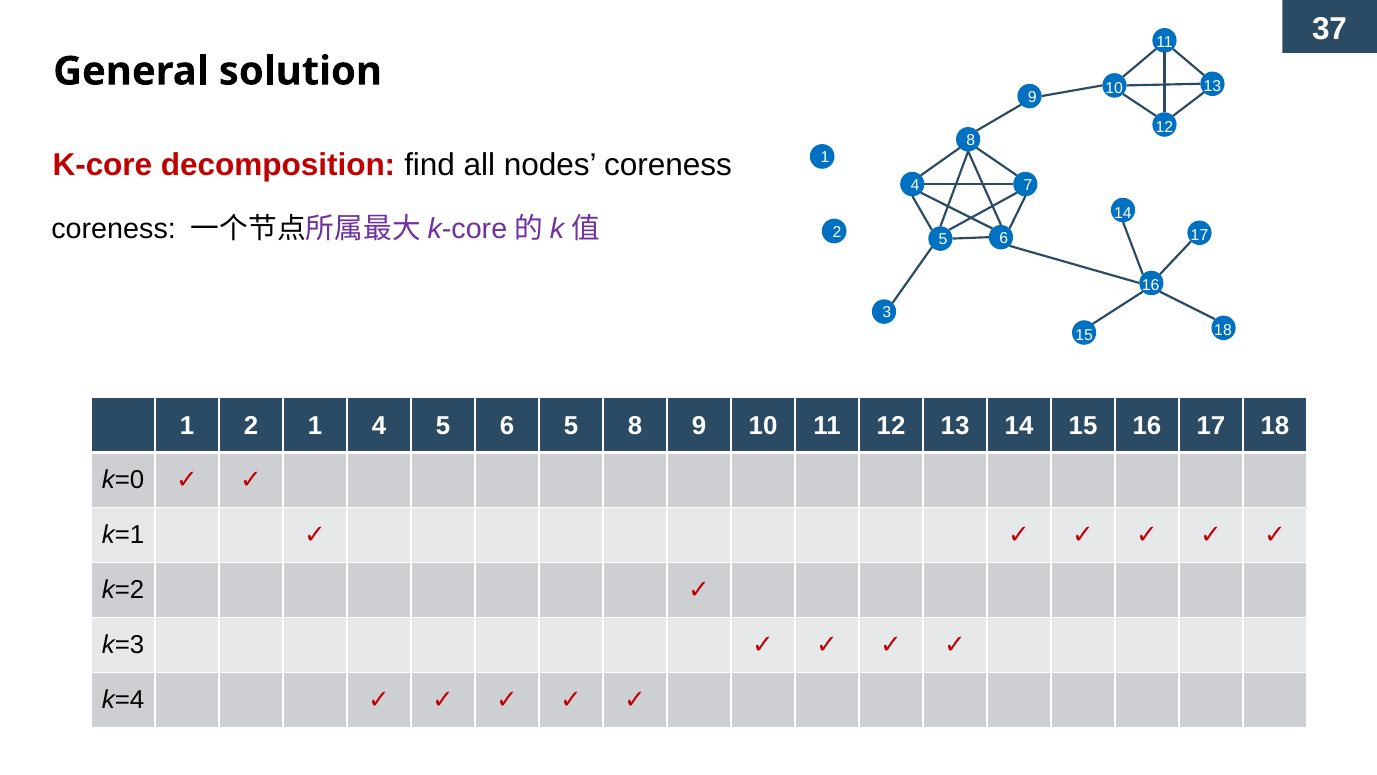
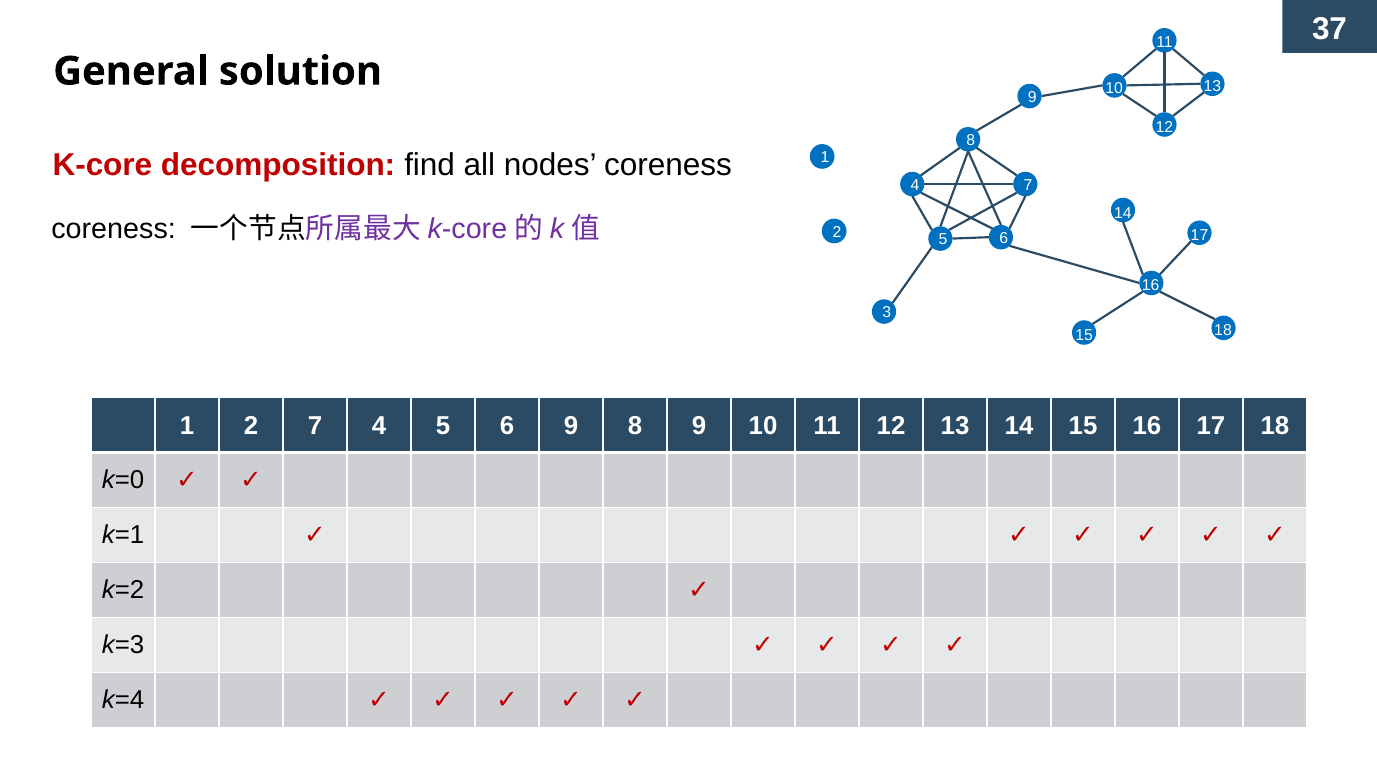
1 2 1: 1 -> 7
6 5: 5 -> 9
